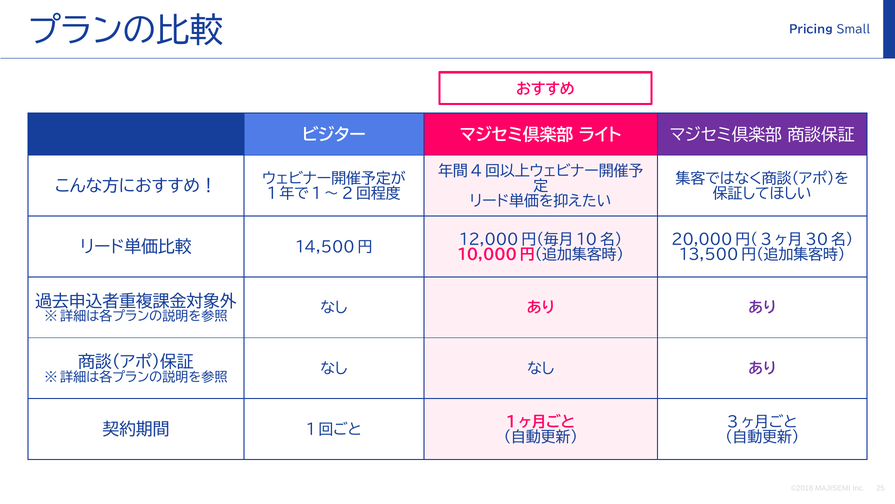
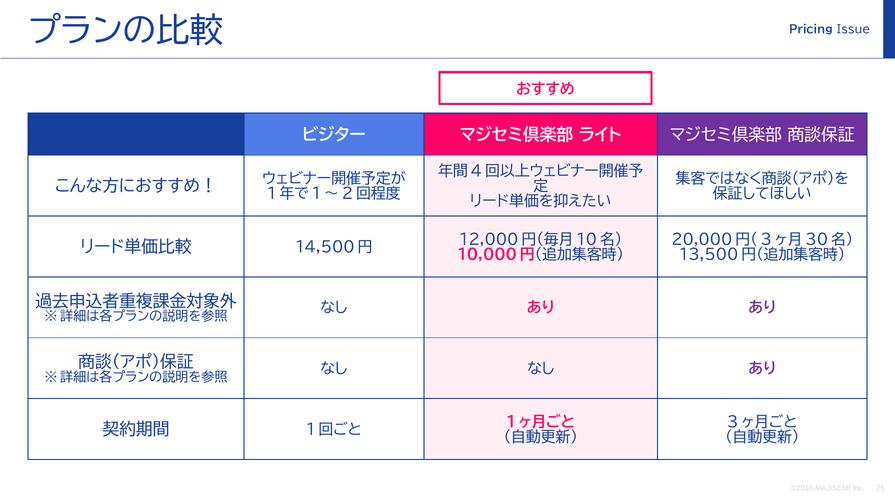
Small: Small -> Issue
